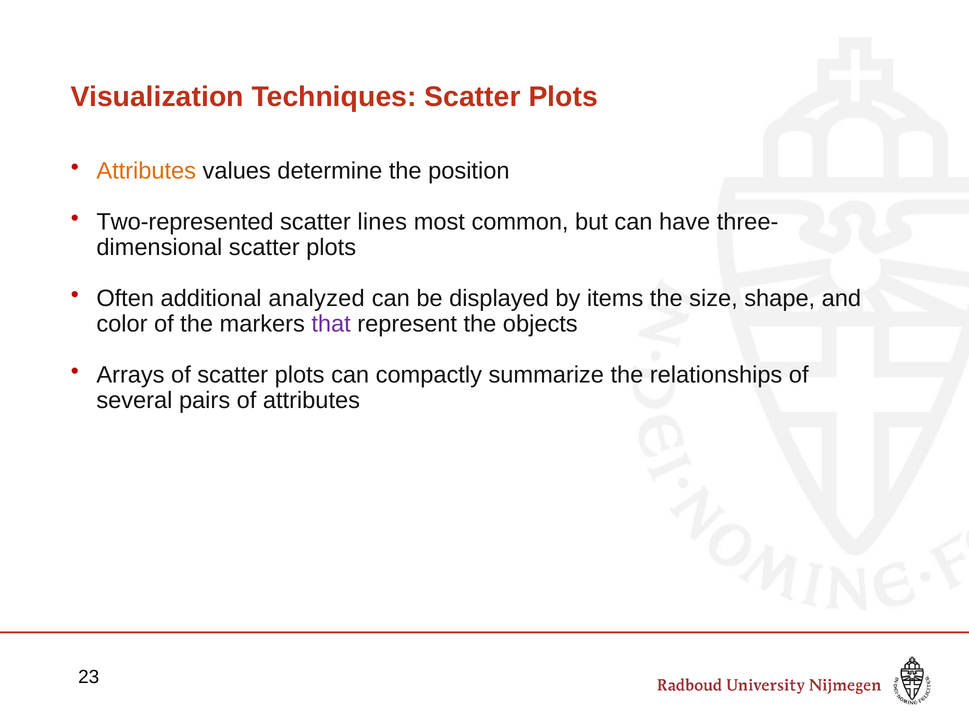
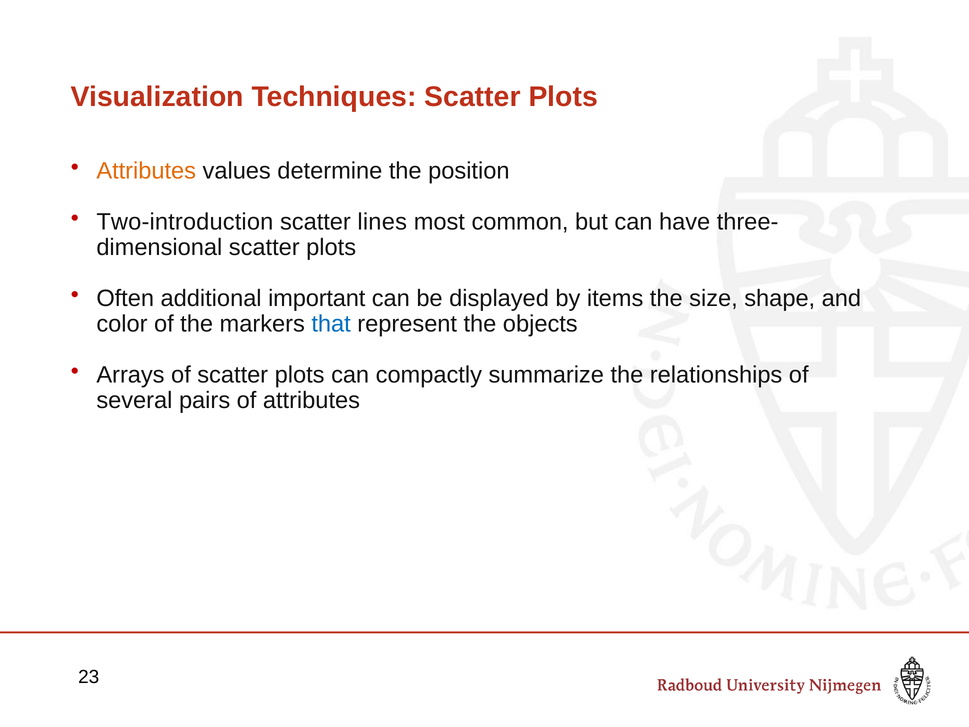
Two-represented: Two-represented -> Two-introduction
analyzed: analyzed -> important
that colour: purple -> blue
